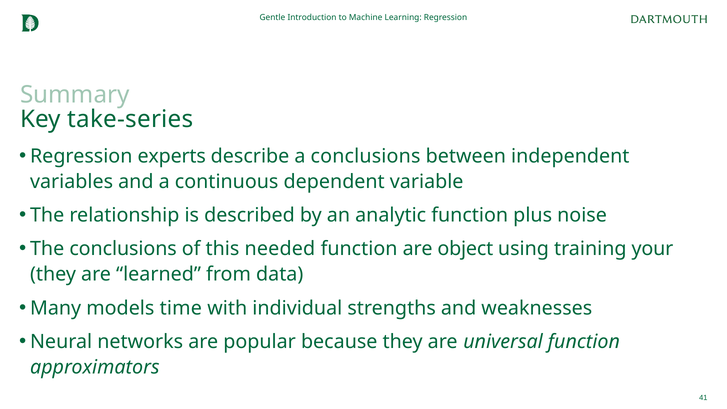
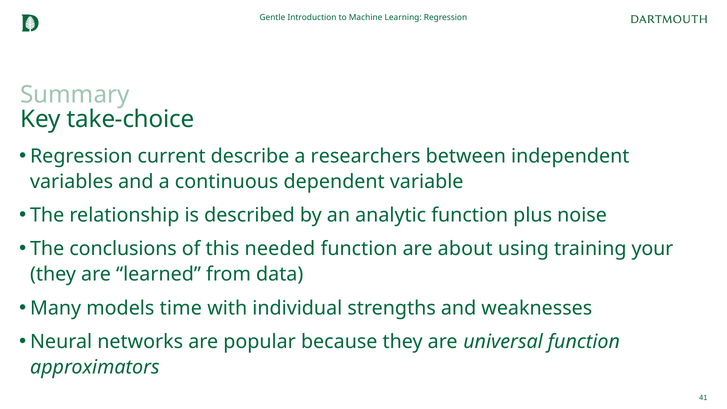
take-series: take-series -> take-choice
experts: experts -> current
a conclusions: conclusions -> researchers
object: object -> about
